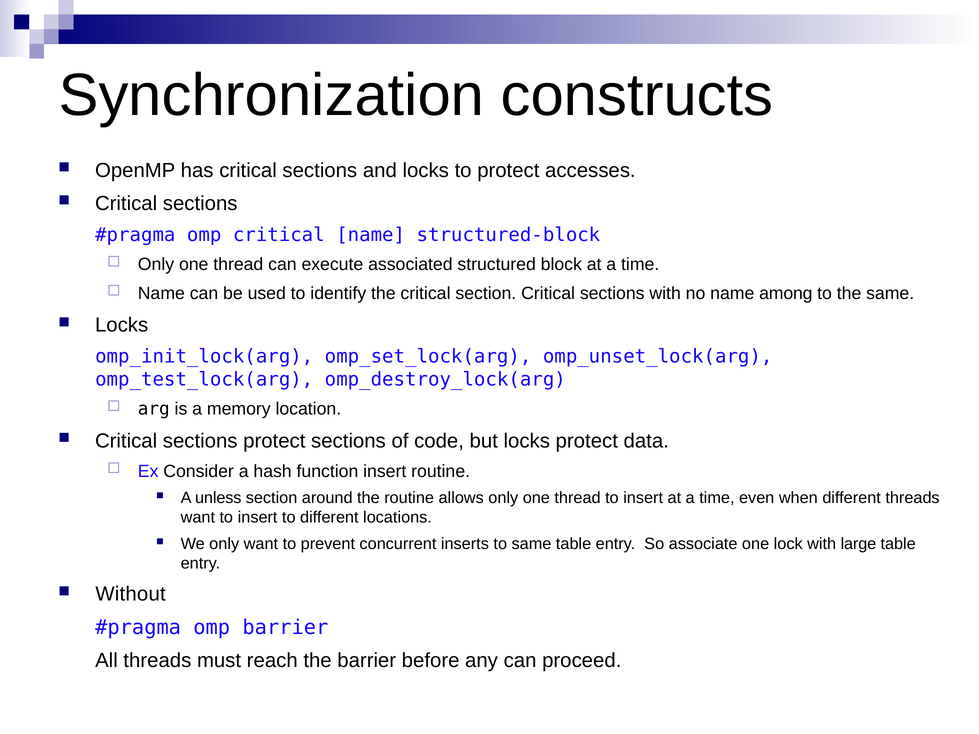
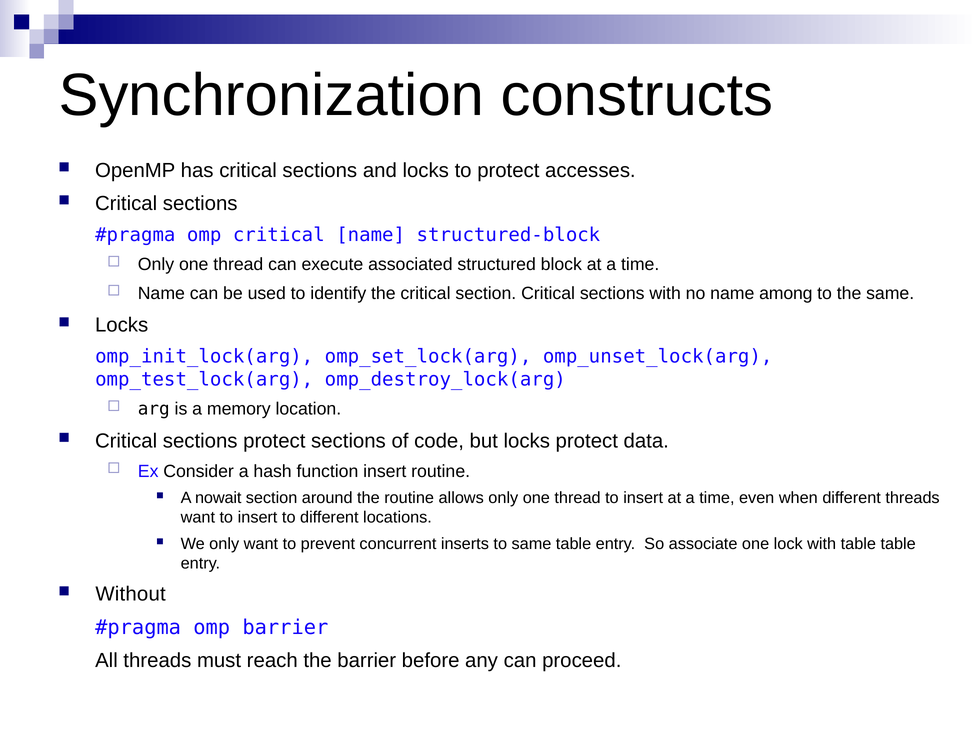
unless: unless -> nowait
with large: large -> table
